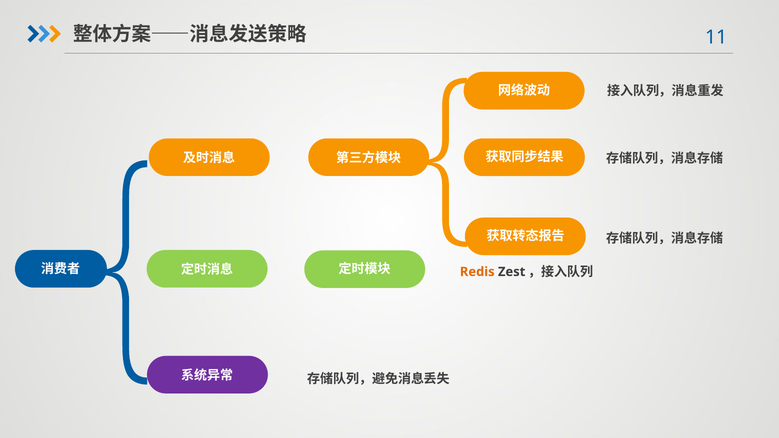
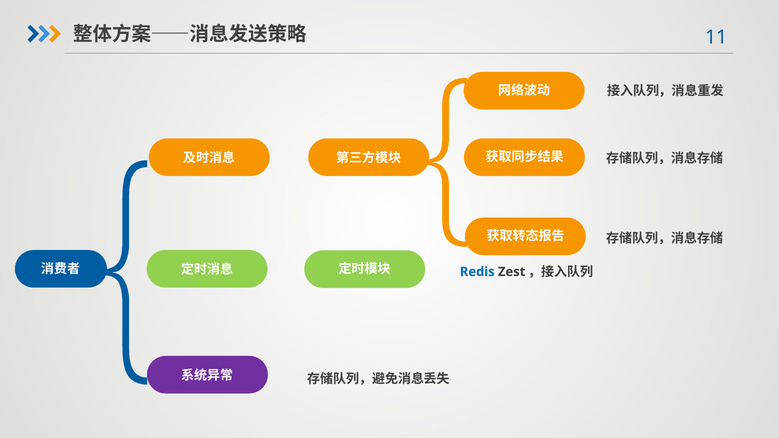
Redis colour: orange -> blue
